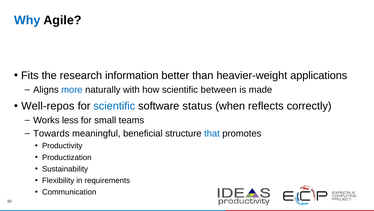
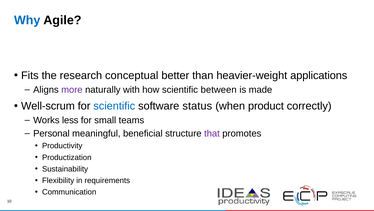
information: information -> conceptual
more colour: blue -> purple
Well-repos: Well-repos -> Well-scrum
reflects: reflects -> product
Towards: Towards -> Personal
that colour: blue -> purple
